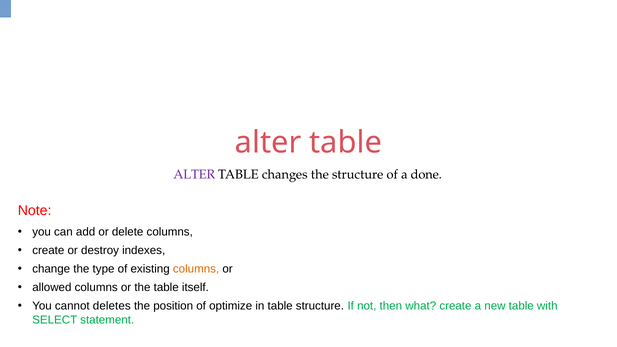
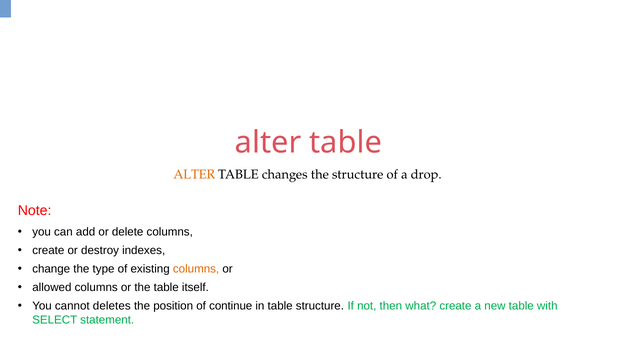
ALTER at (194, 174) colour: purple -> orange
done: done -> drop
optimize: optimize -> continue
